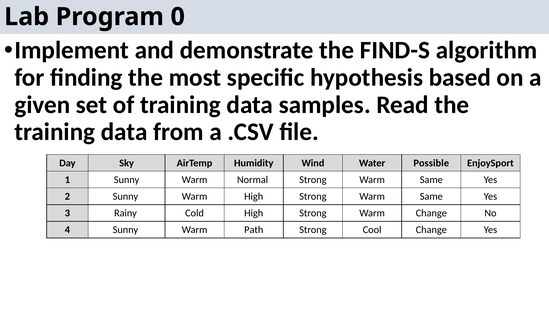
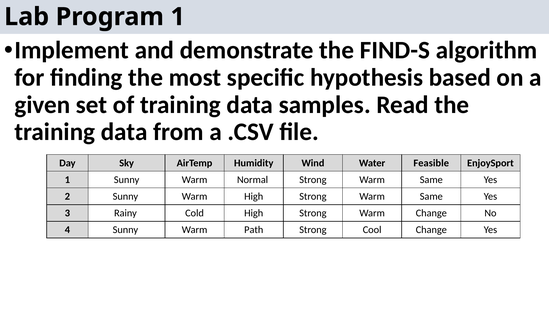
Program 0: 0 -> 1
Possible: Possible -> Feasible
